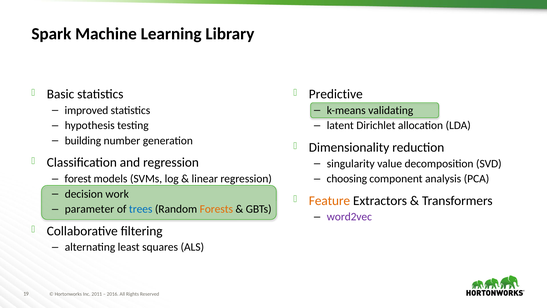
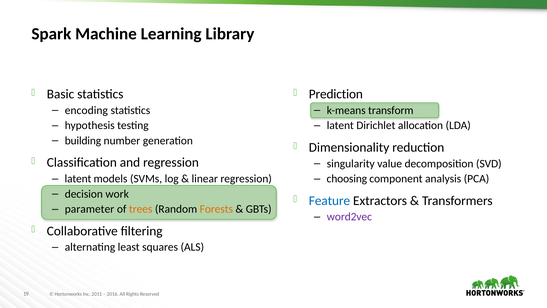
Predictive: Predictive -> Prediction
improved: improved -> encoding
validating: validating -> transform
forest at (78, 179): forest -> latent
Feature colour: orange -> blue
trees colour: blue -> orange
